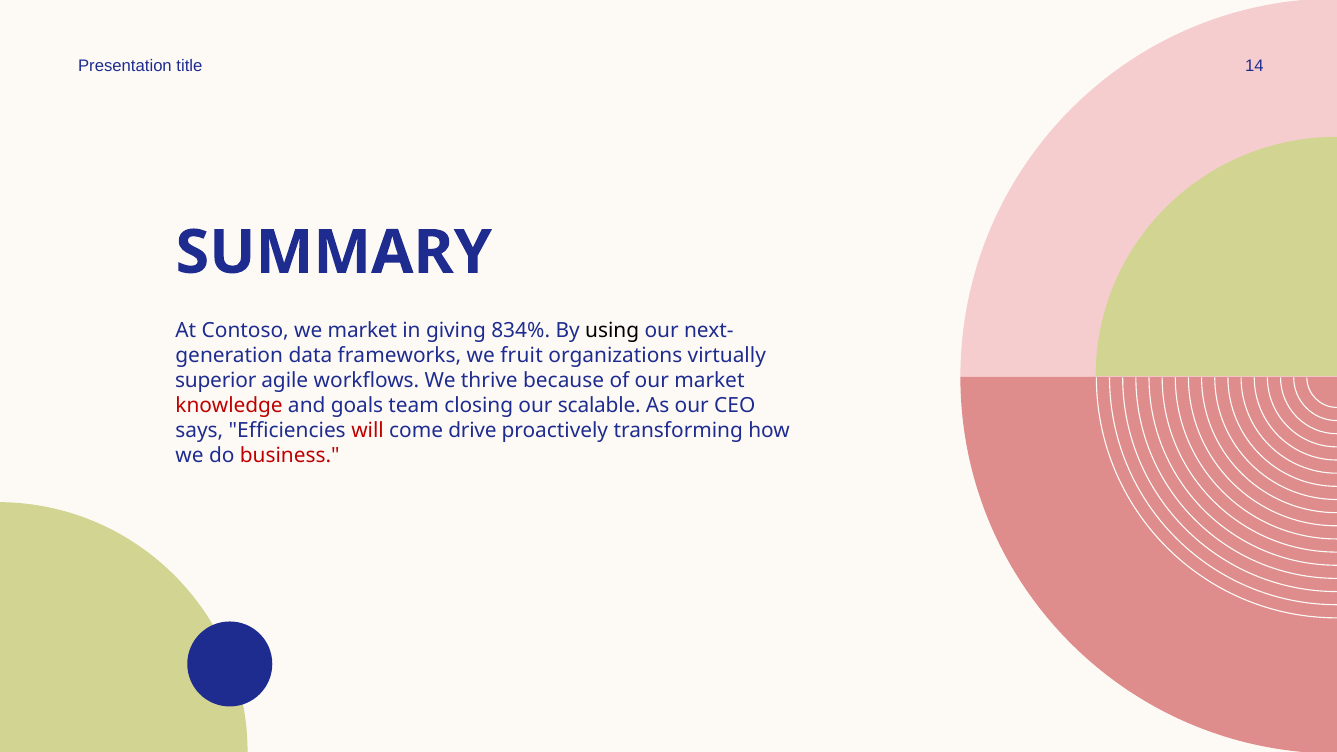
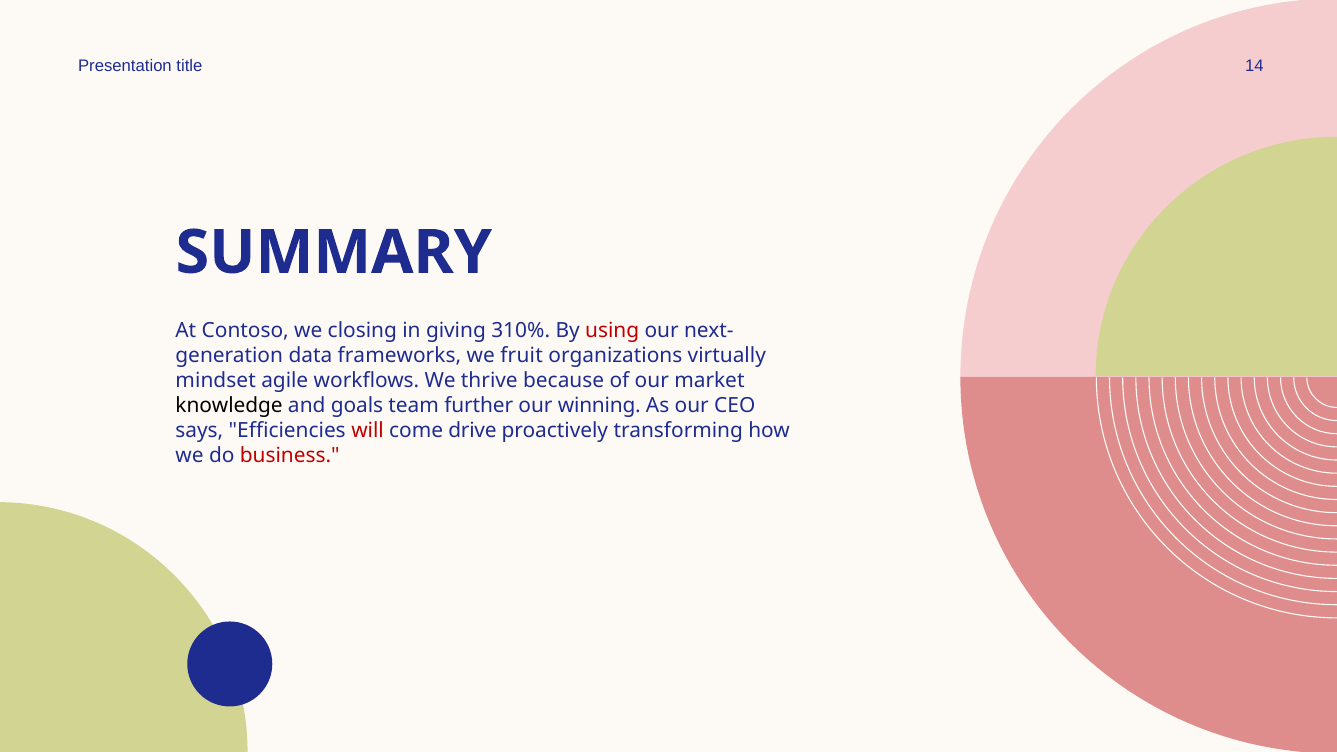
we market: market -> closing
834%: 834% -> 310%
using colour: black -> red
superior: superior -> mindset
knowledge colour: red -> black
closing: closing -> further
scalable: scalable -> winning
